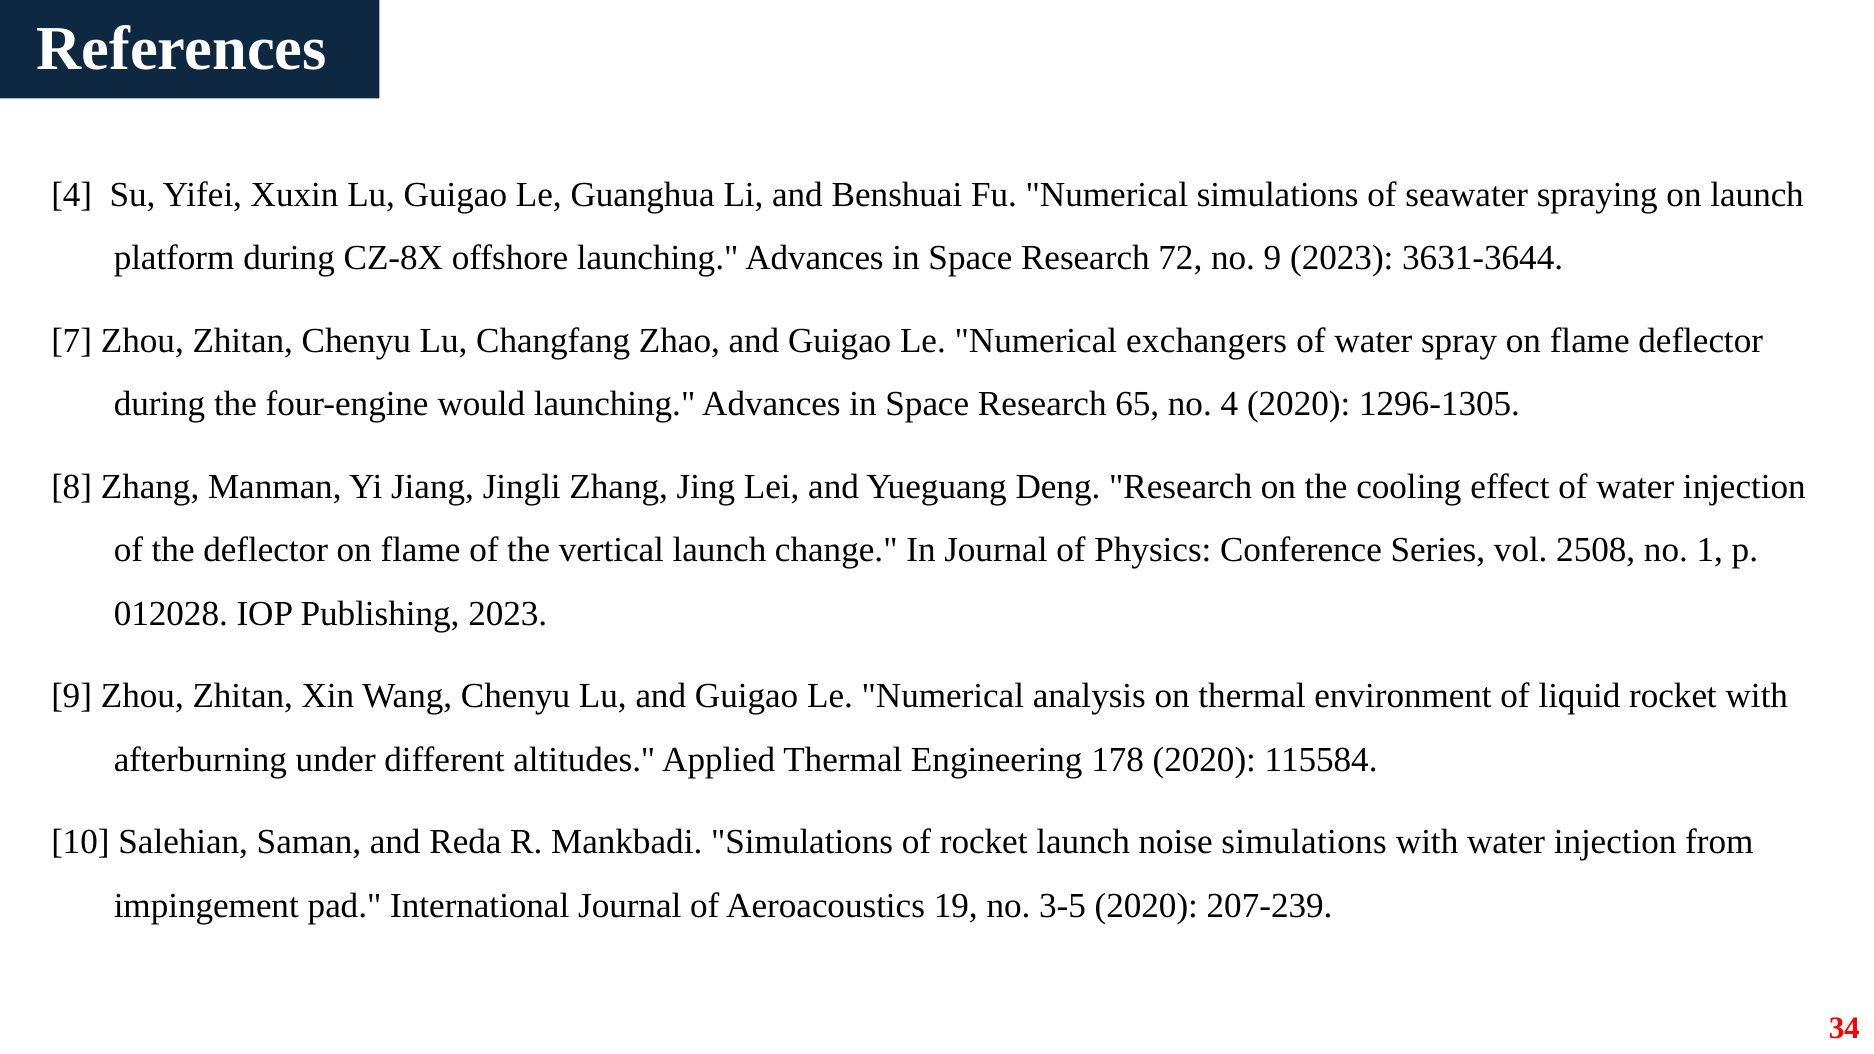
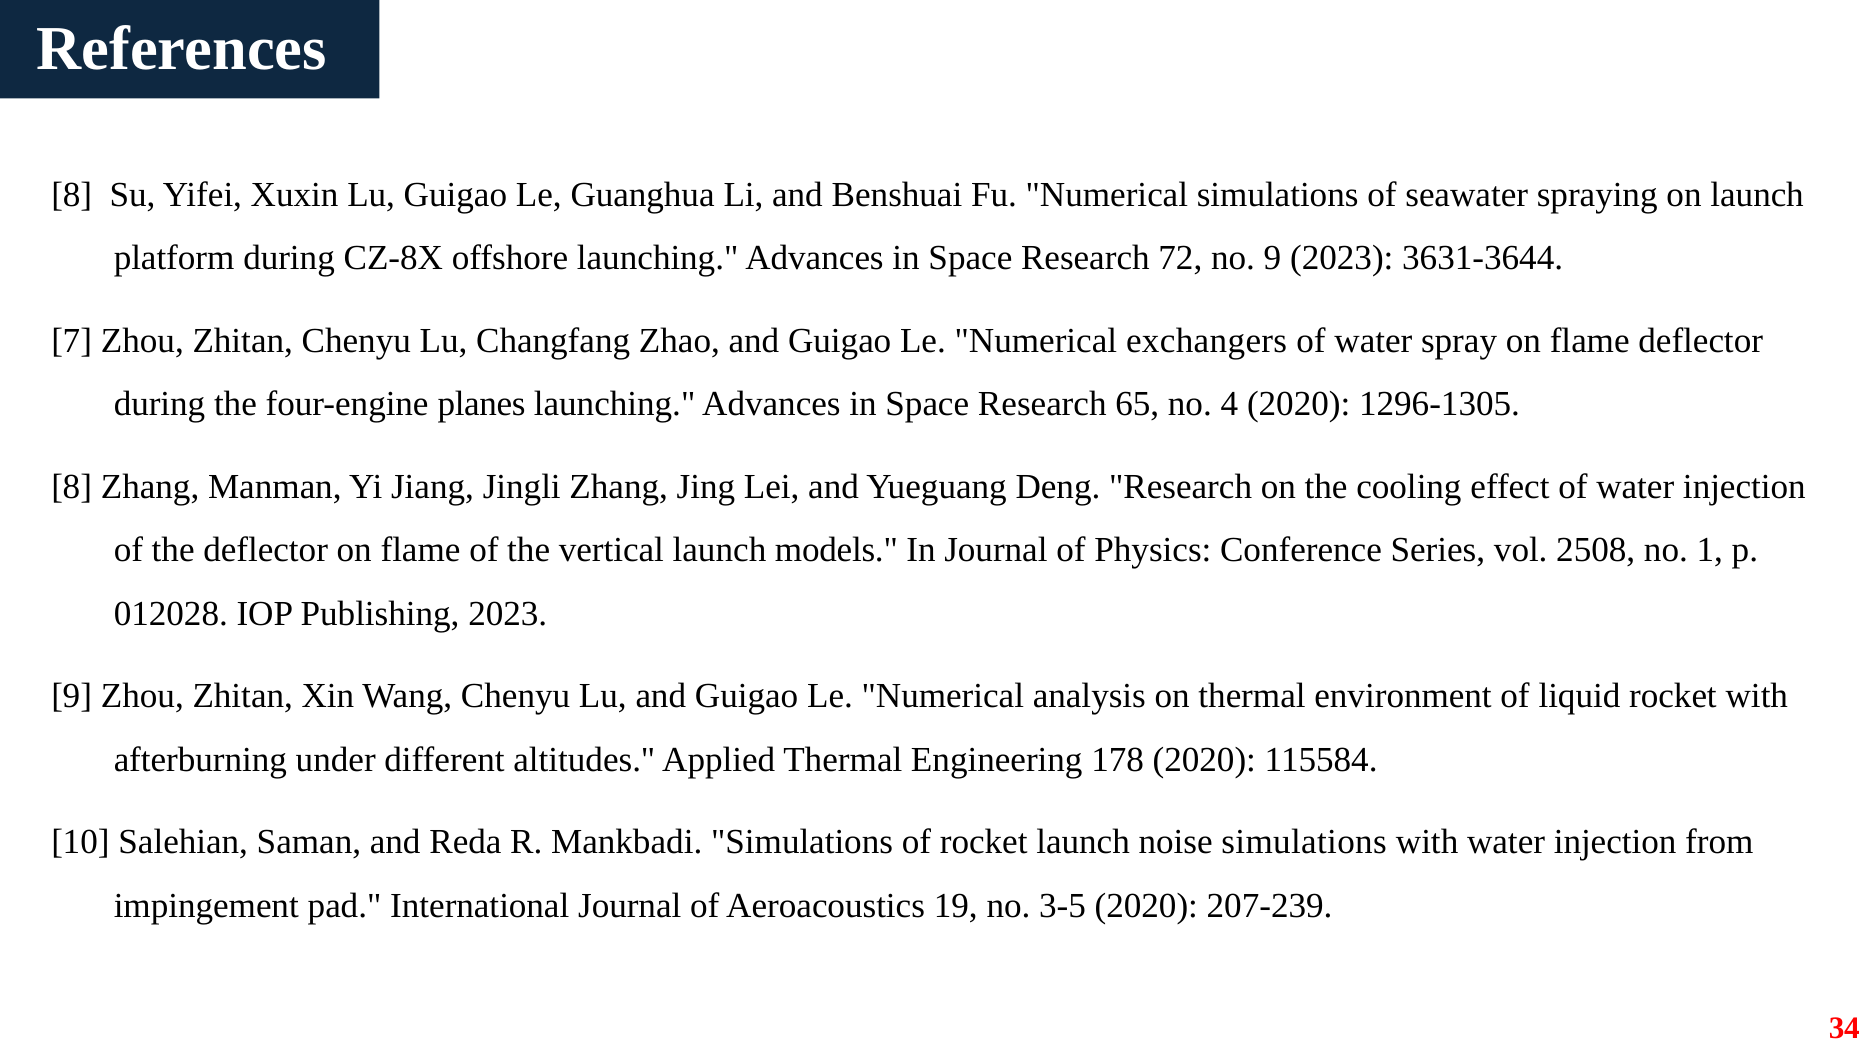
4 at (72, 195): 4 -> 8
would: would -> planes
change: change -> models
